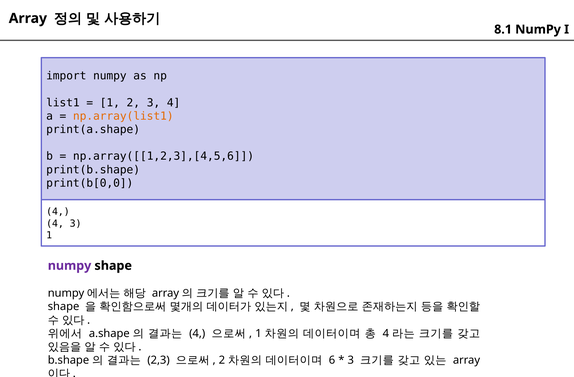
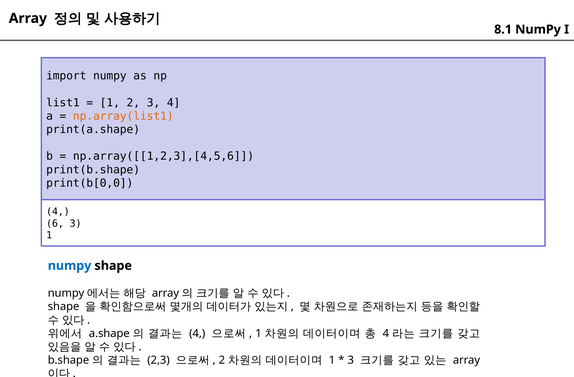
4 at (55, 224): 4 -> 6
numpy at (70, 266) colour: purple -> blue
6 at (332, 360): 6 -> 1
